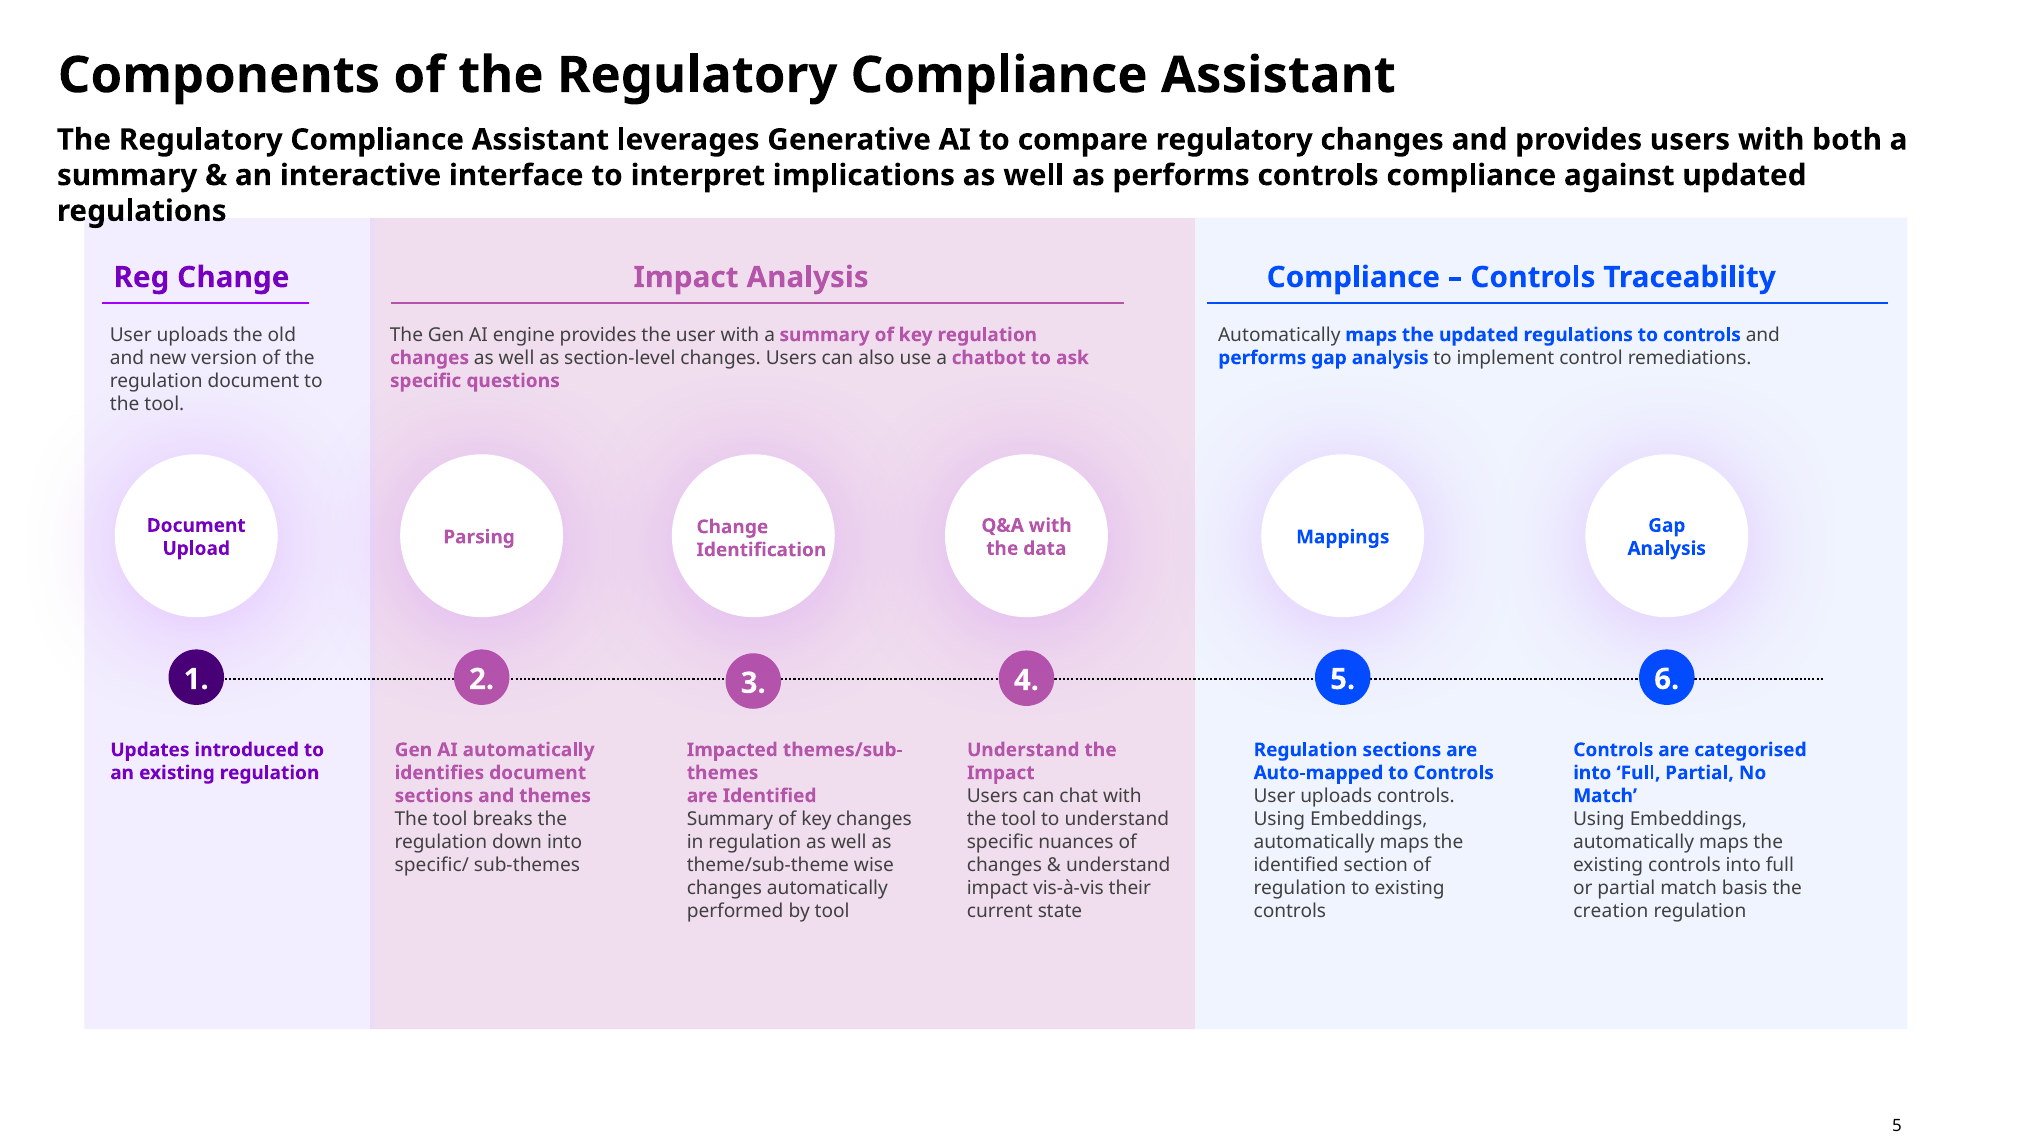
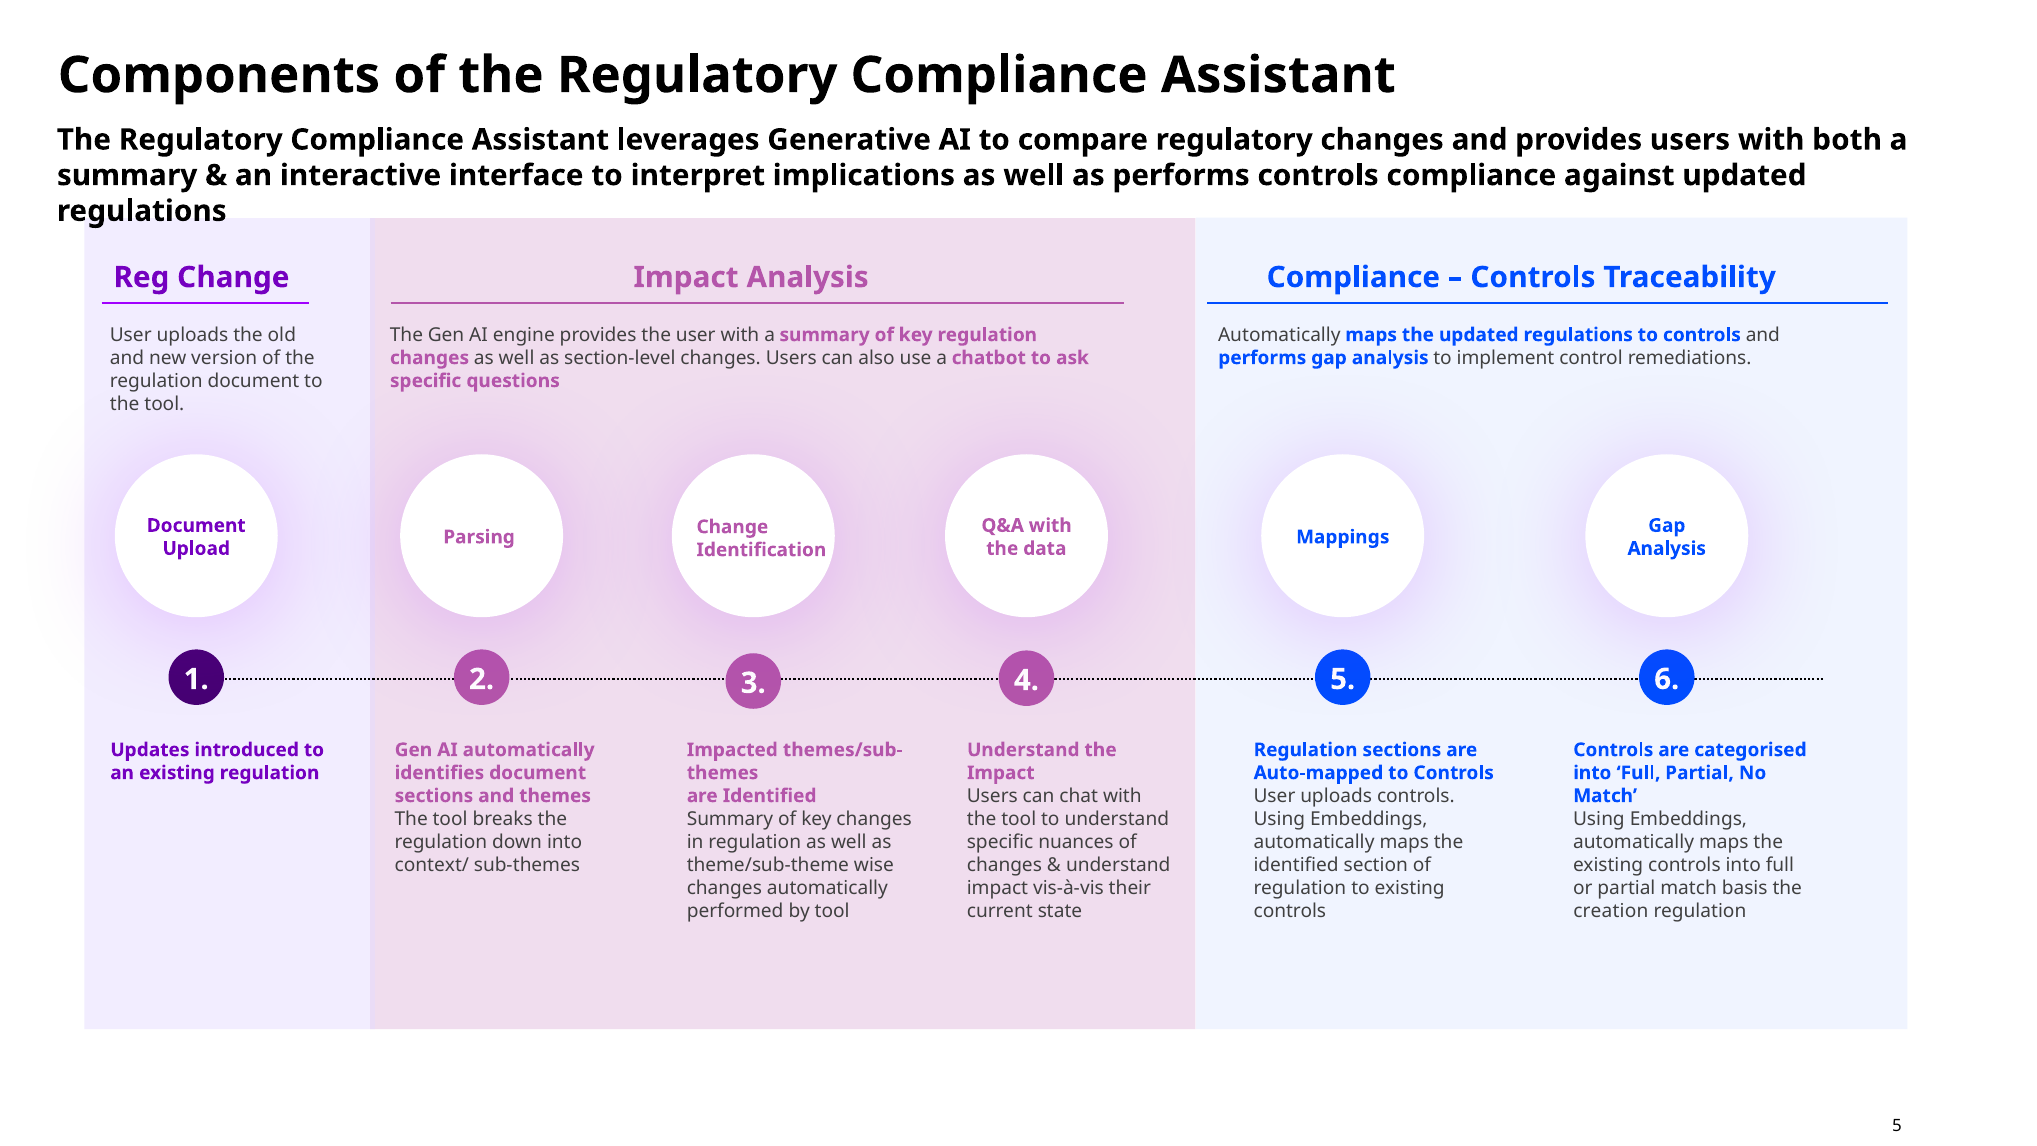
specific/: specific/ -> context/
